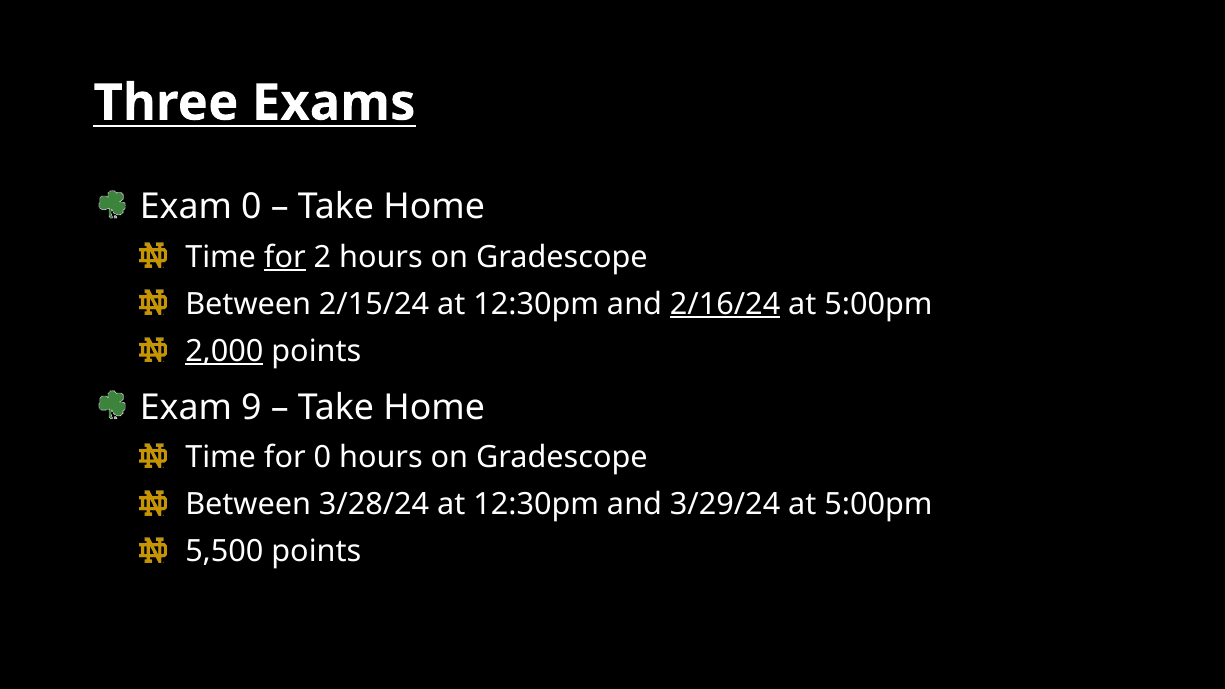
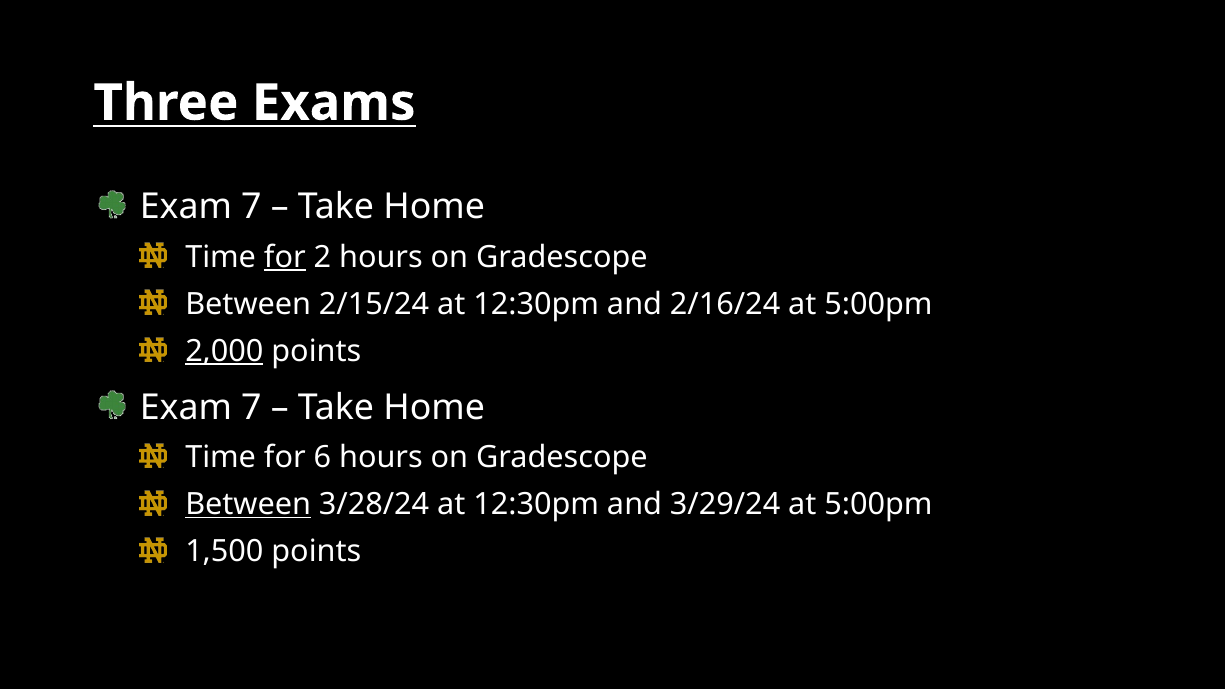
0 at (251, 207): 0 -> 7
2/16/24 underline: present -> none
9 at (251, 407): 9 -> 7
for 0: 0 -> 6
Between at (248, 504) underline: none -> present
5,500: 5,500 -> 1,500
